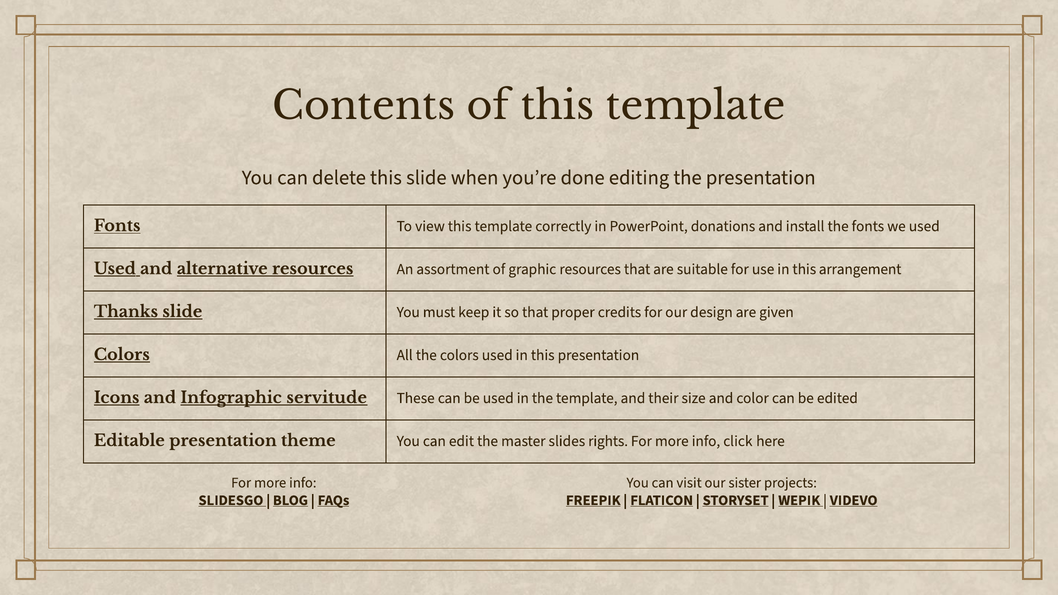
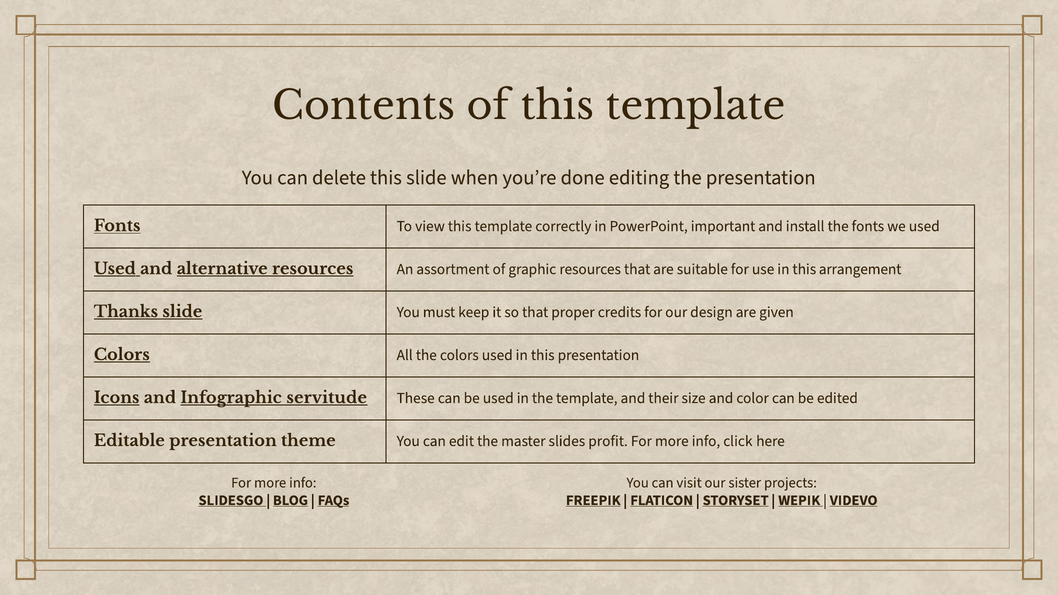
donations: donations -> important
rights: rights -> profit
